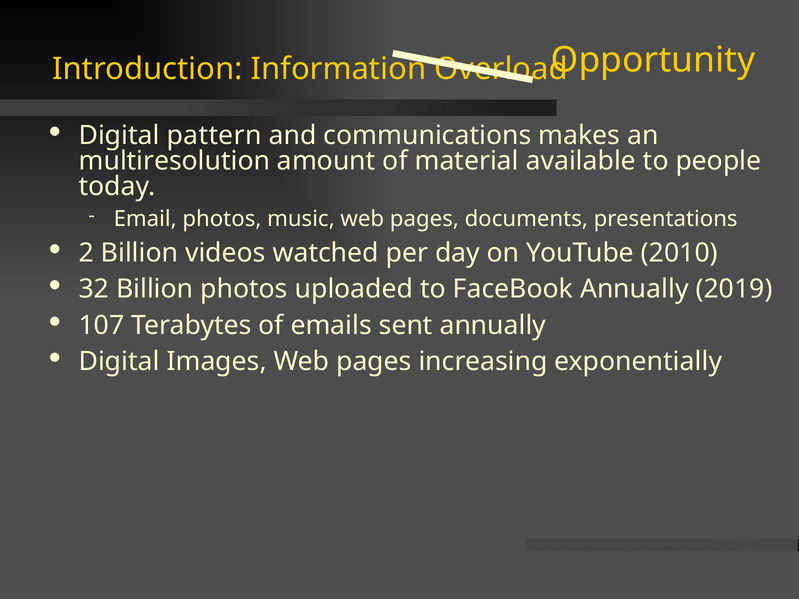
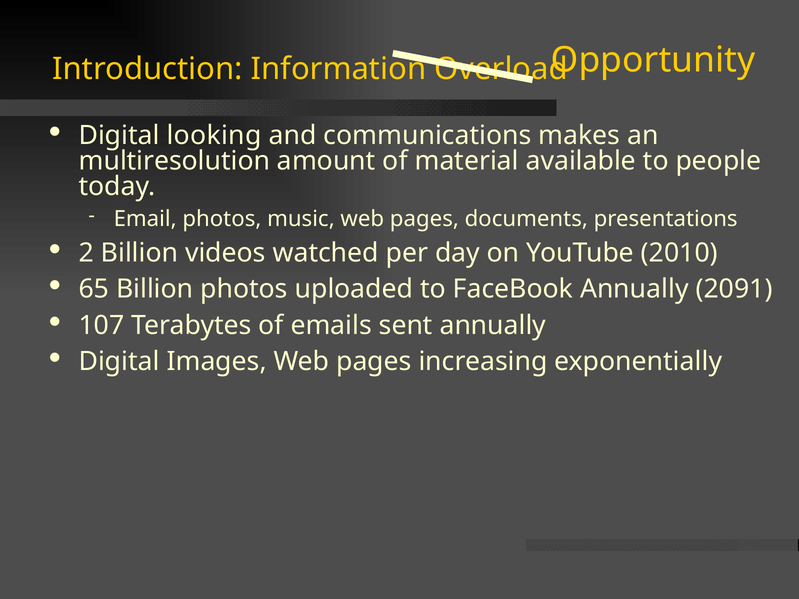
pattern: pattern -> looking
32: 32 -> 65
2019: 2019 -> 2091
